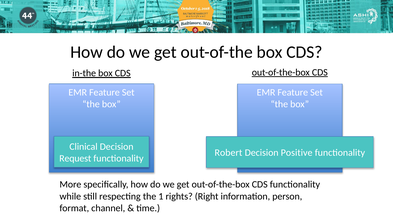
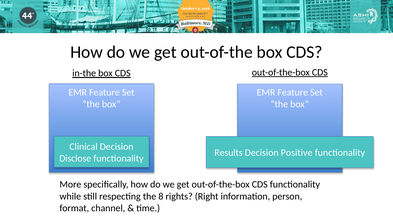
Robert: Robert -> Results
Request: Request -> Disclose
1: 1 -> 8
